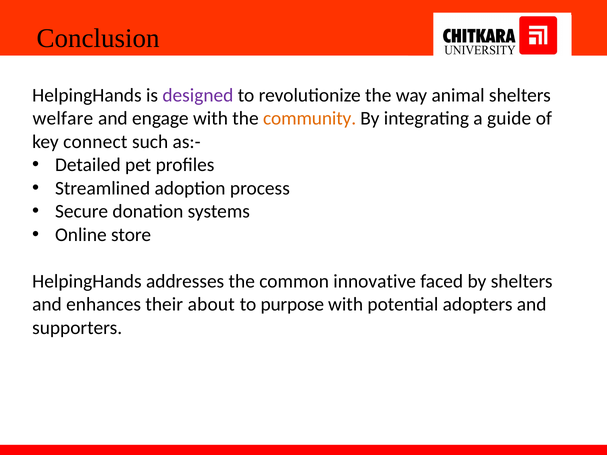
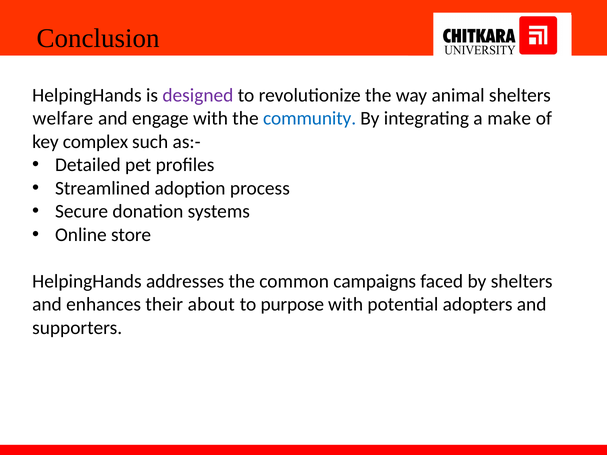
community colour: orange -> blue
guide: guide -> make
connect: connect -> complex
innovative: innovative -> campaigns
